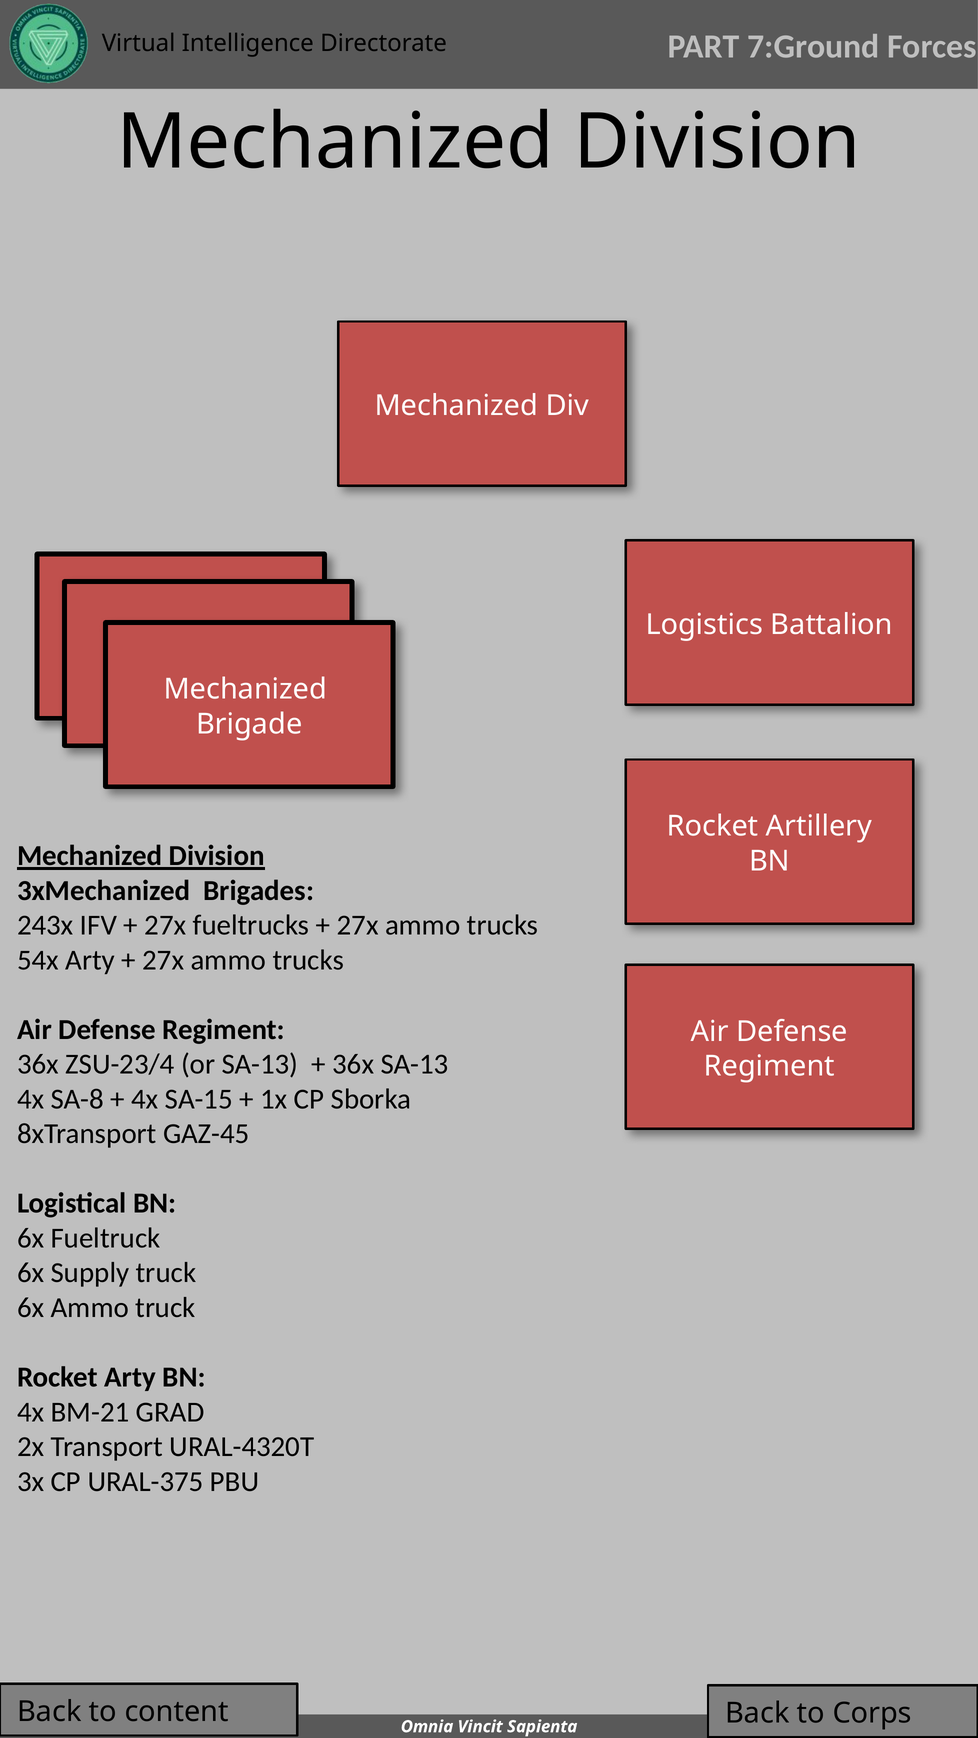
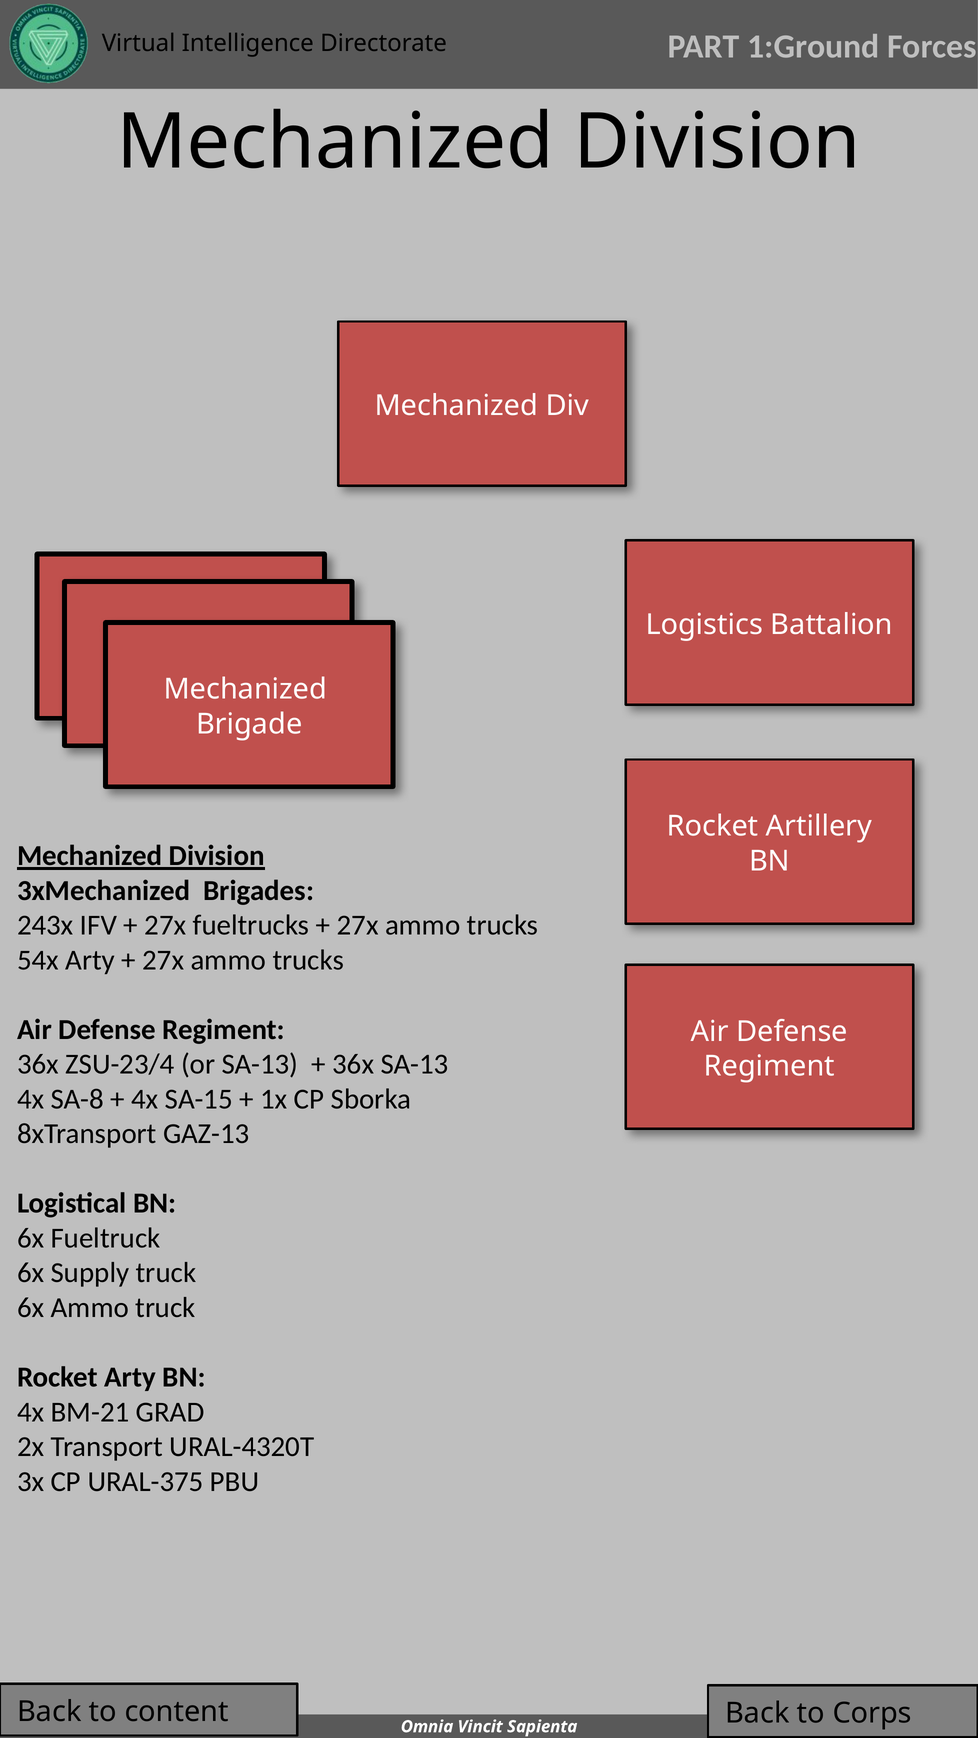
7:Ground: 7:Ground -> 1:Ground
GAZ-45: GAZ-45 -> GAZ-13
